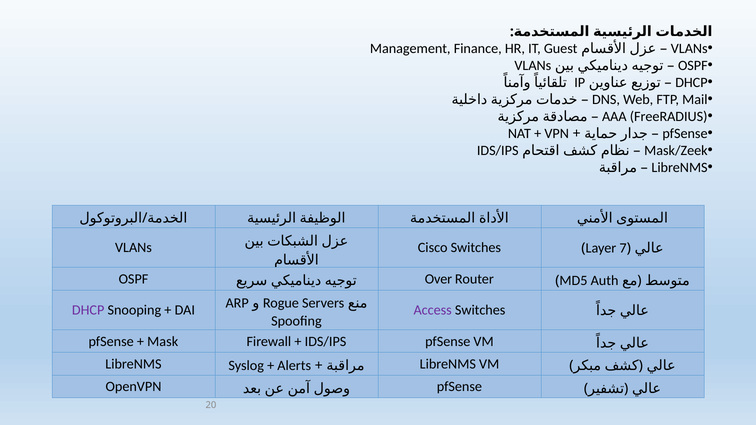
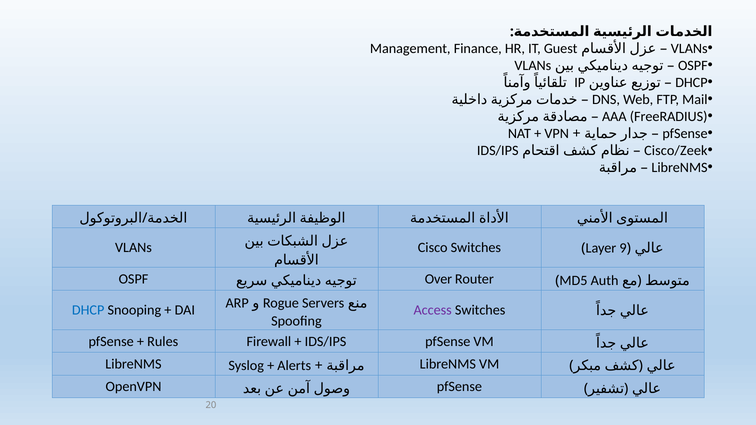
Mask/Zeek: Mask/Zeek -> Cisco/Zeek
7: 7 -> 9
DHCP at (88, 310) colour: purple -> blue
Mask: Mask -> Rules
